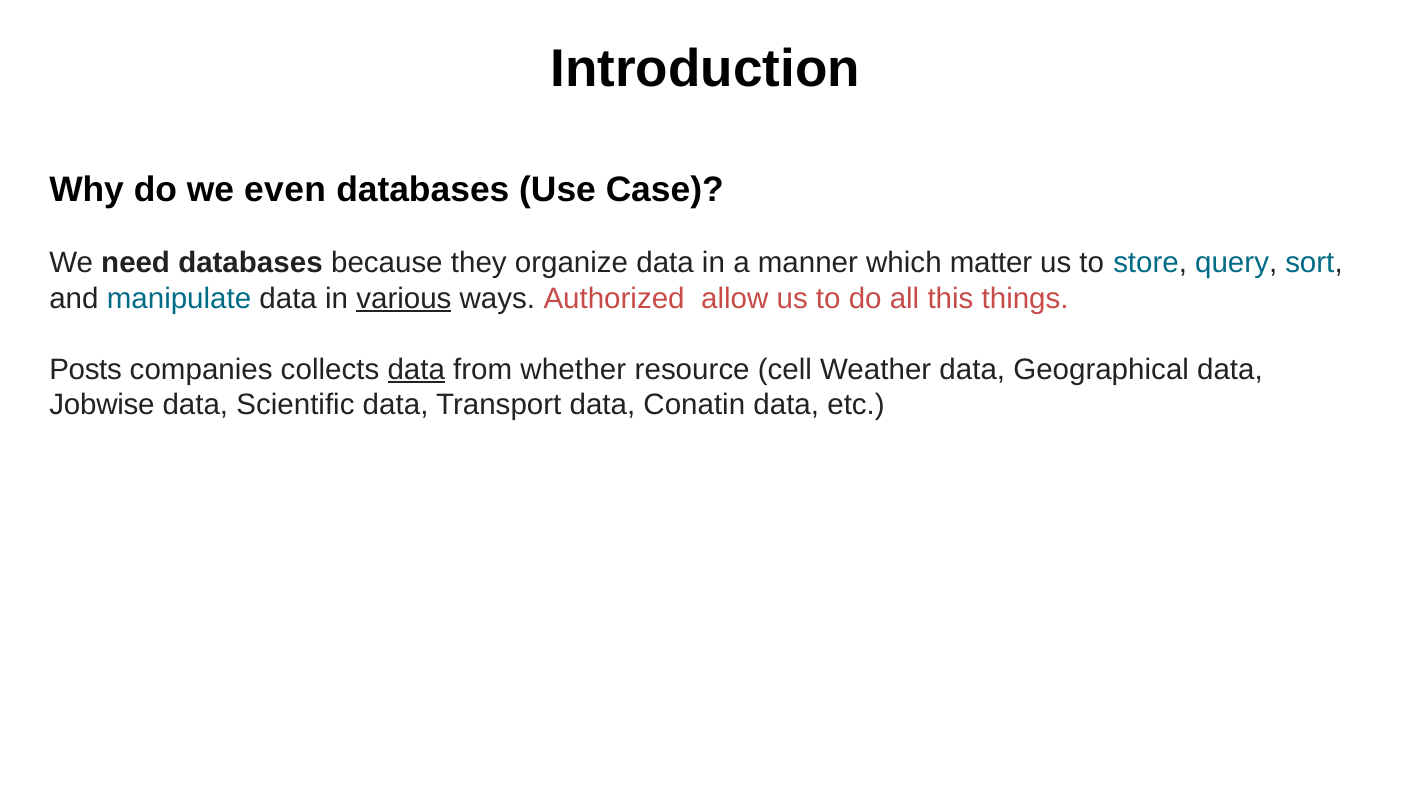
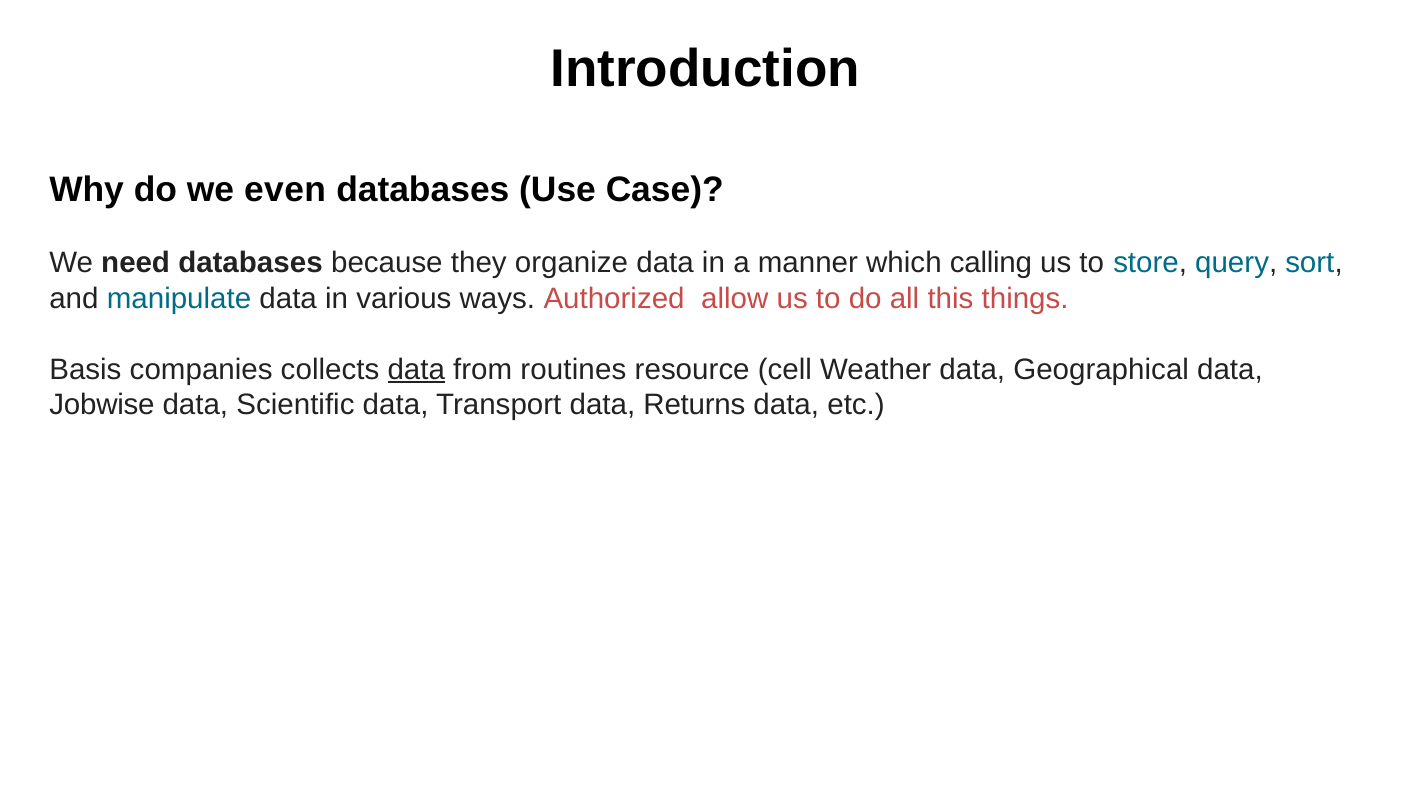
matter: matter -> calling
various underline: present -> none
Posts: Posts -> Basis
whether: whether -> routines
Conatin: Conatin -> Returns
